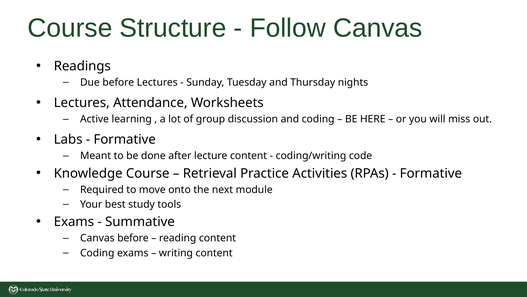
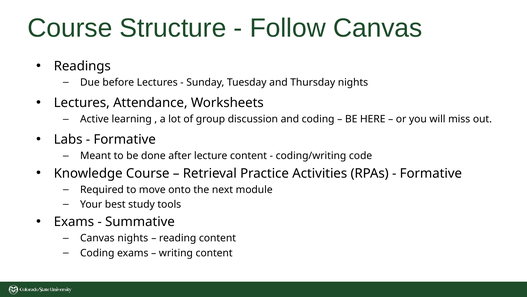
Canvas before: before -> nights
